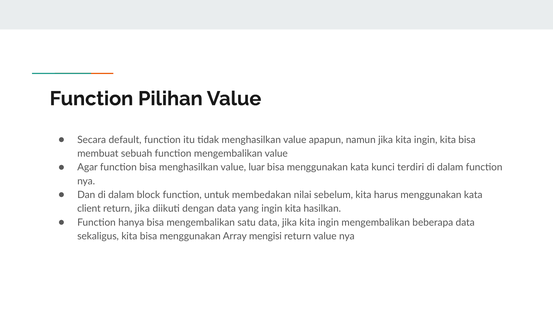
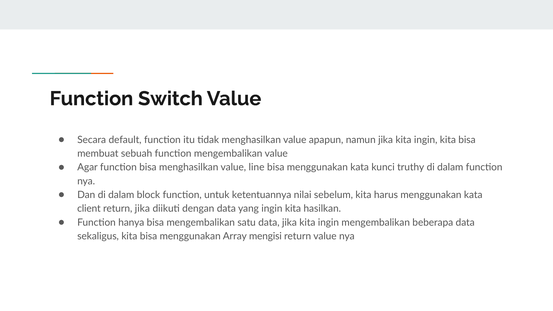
Pilihan: Pilihan -> Switch
luar: luar -> line
terdiri: terdiri -> truthy
membedakan: membedakan -> ketentuannya
